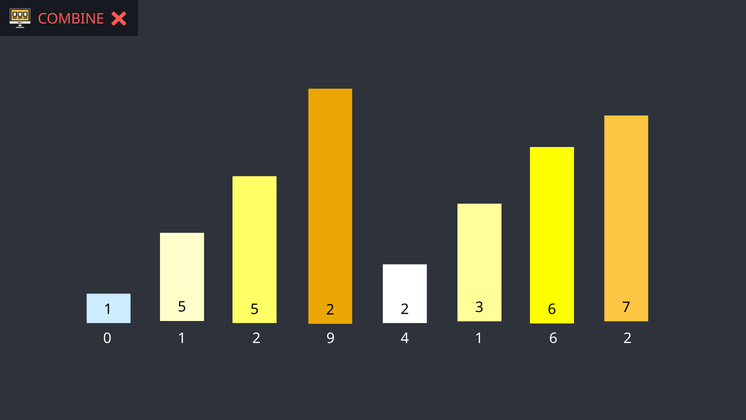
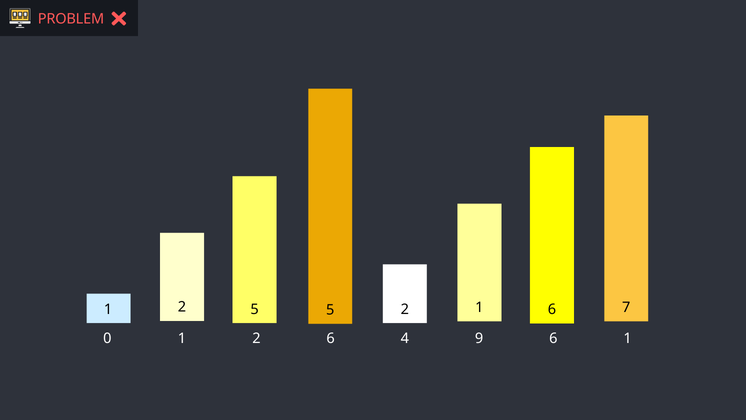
COMBINE: COMBINE -> PROBLEM
5 at (182, 307): 5 -> 2
5 2: 2 -> 5
2 3: 3 -> 1
2 9: 9 -> 6
4 1: 1 -> 9
2 at (628, 338): 2 -> 1
